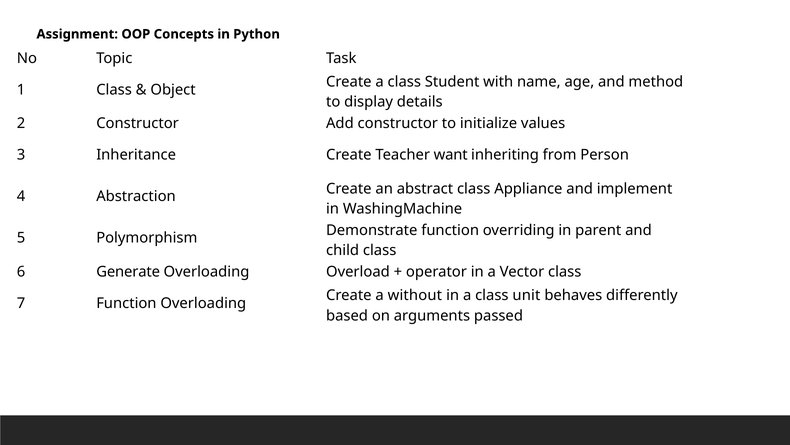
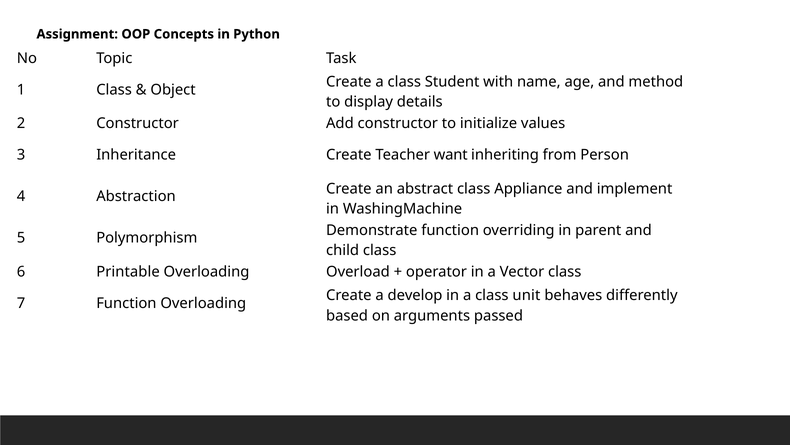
Generate: Generate -> Printable
without: without -> develop
